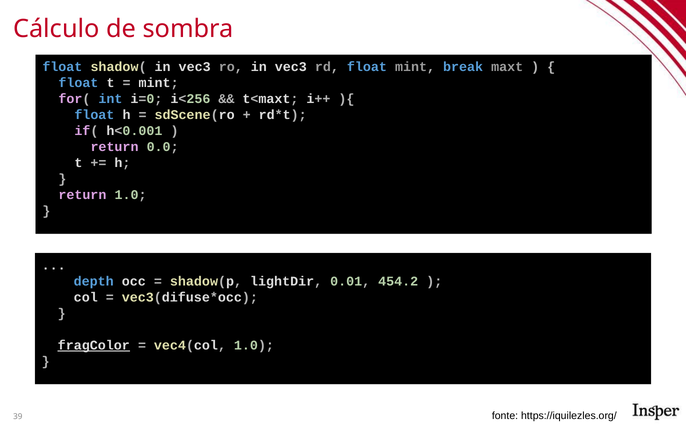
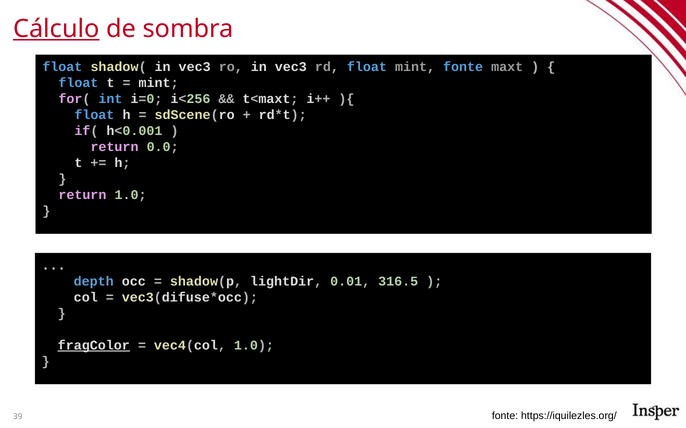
Cálculo underline: none -> present
mint break: break -> fonte
454.2: 454.2 -> 316.5
